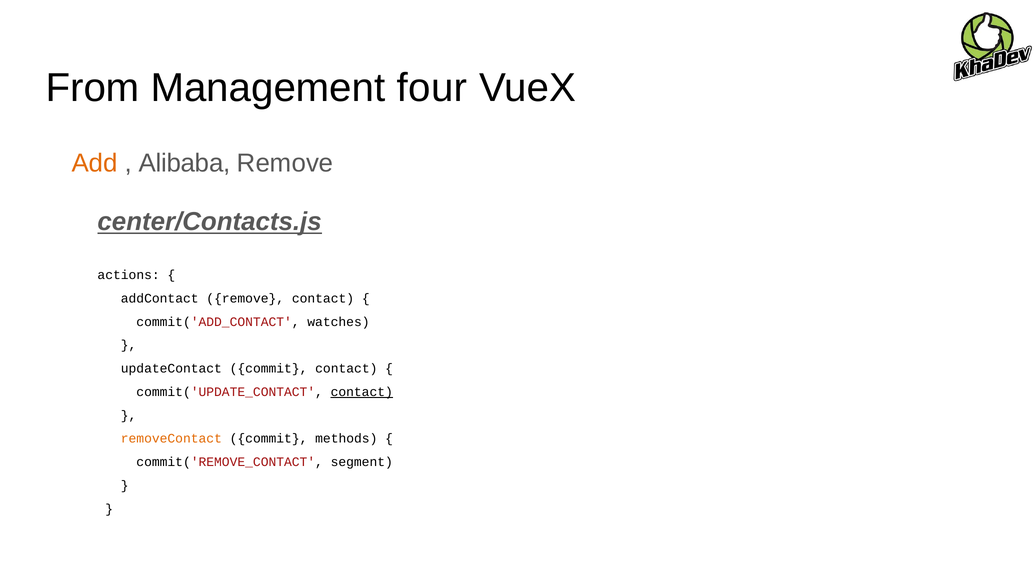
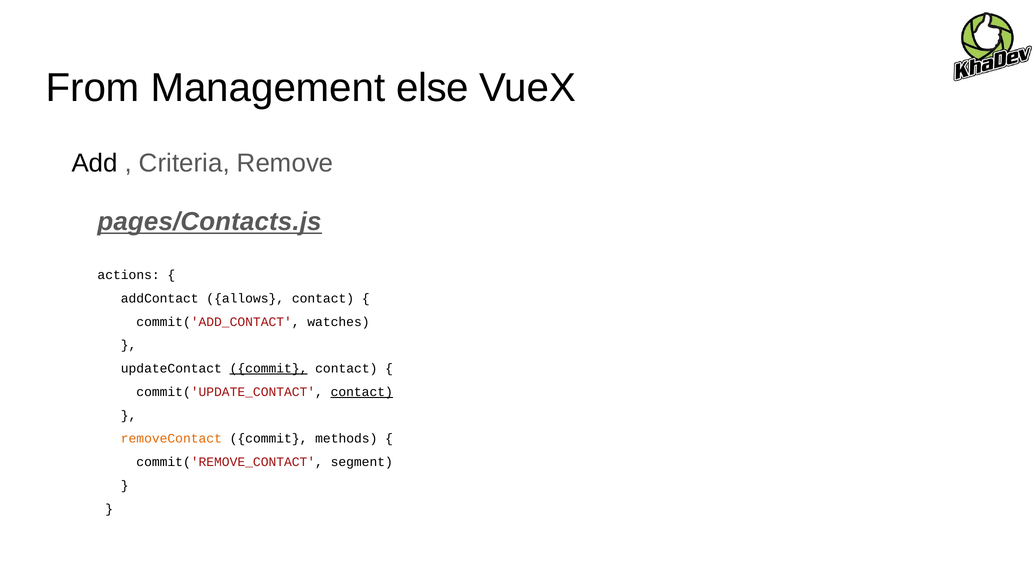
four: four -> else
Add colour: orange -> black
Alibaba: Alibaba -> Criteria
center/Contacts.js: center/Contacts.js -> pages/Contacts.js
addContact remove: remove -> allows
commit at (269, 368) underline: none -> present
